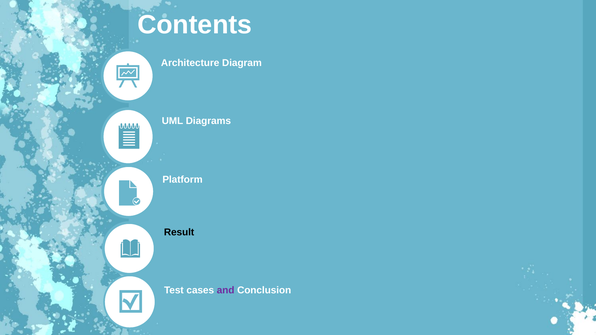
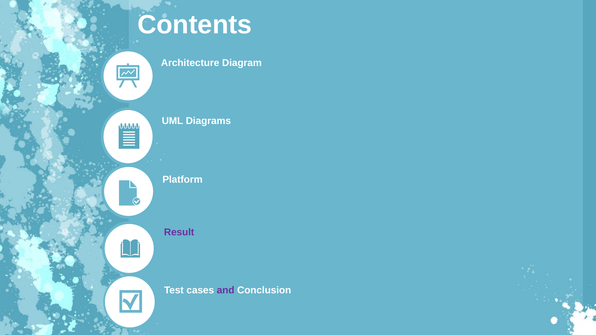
Result colour: black -> purple
